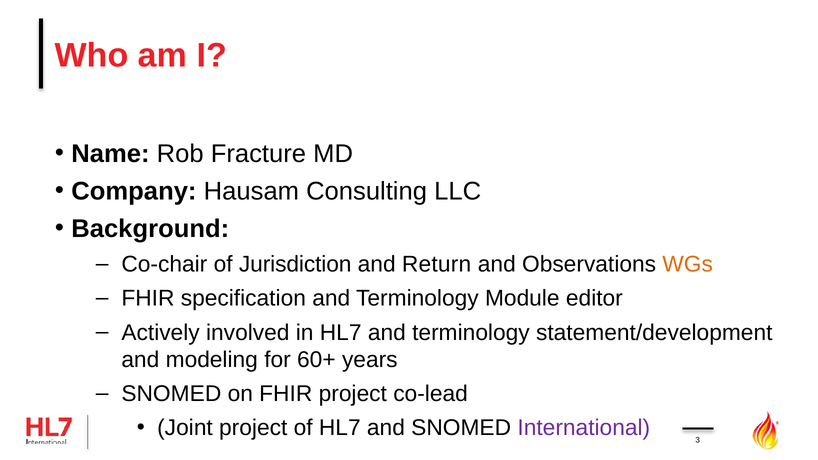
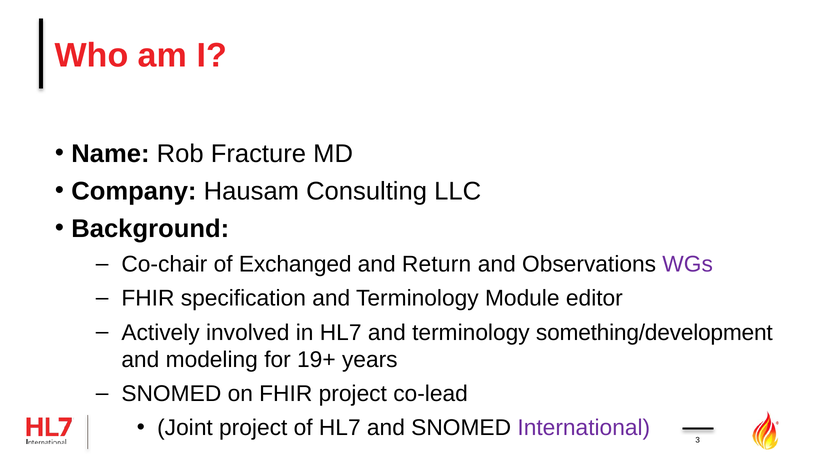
Jurisdiction: Jurisdiction -> Exchanged
WGs colour: orange -> purple
statement/development: statement/development -> something/development
60+: 60+ -> 19+
